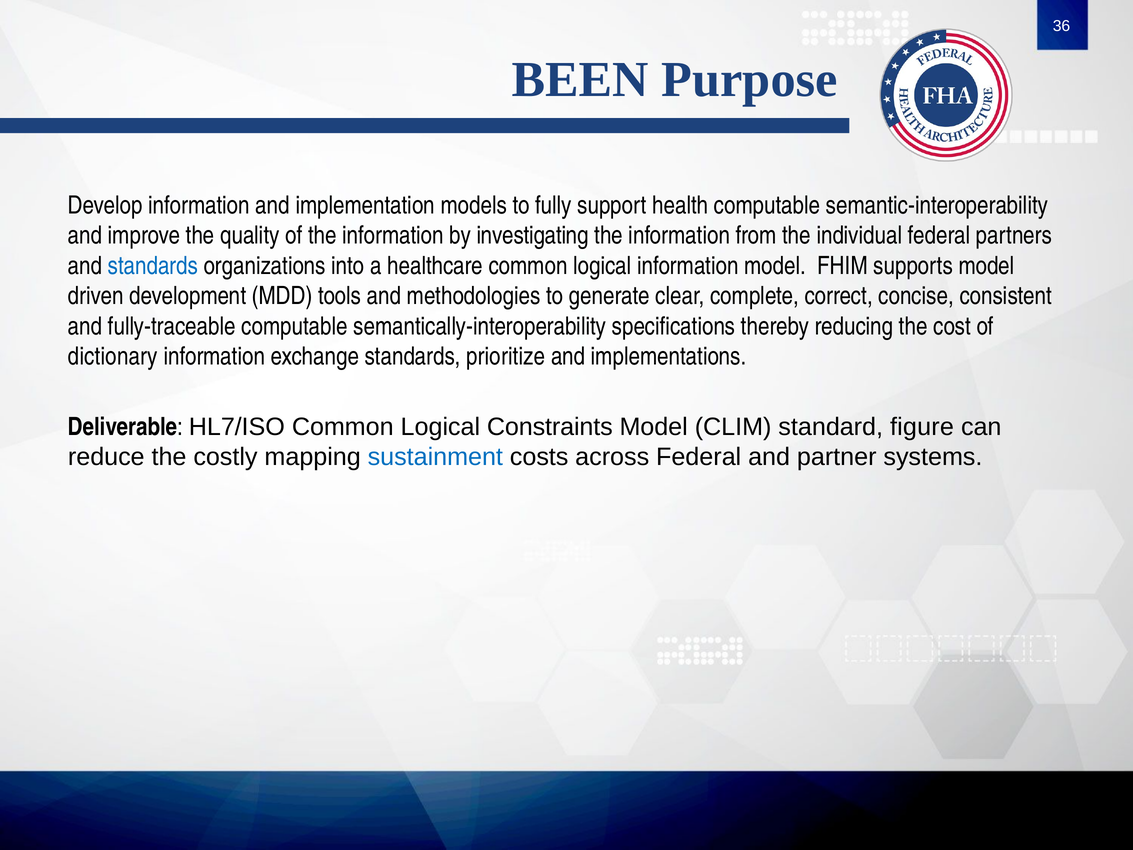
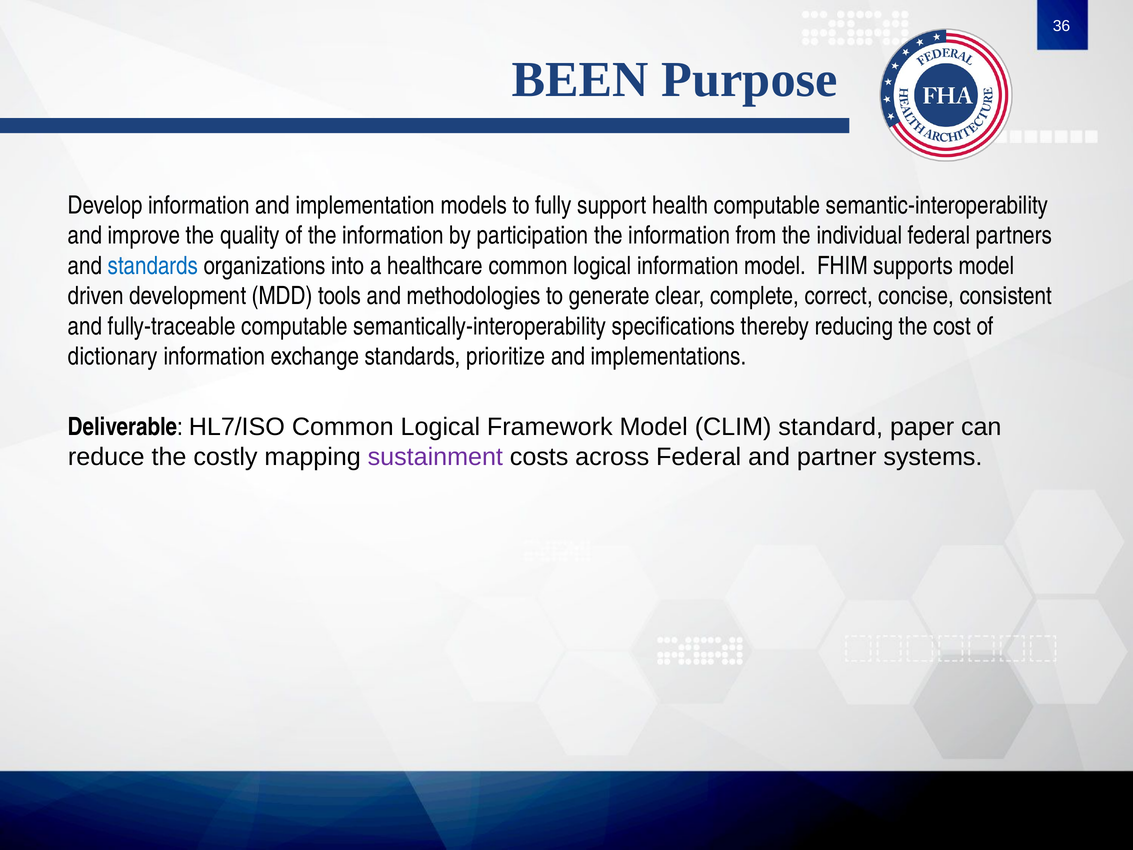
investigating: investigating -> participation
Constraints: Constraints -> Framework
figure: figure -> paper
sustainment colour: blue -> purple
